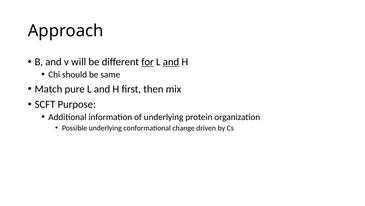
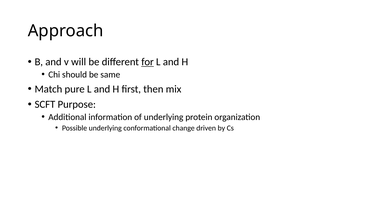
and at (171, 62) underline: present -> none
